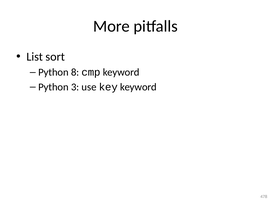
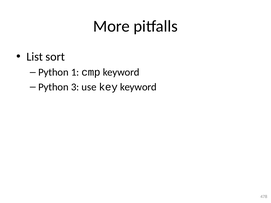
8: 8 -> 1
